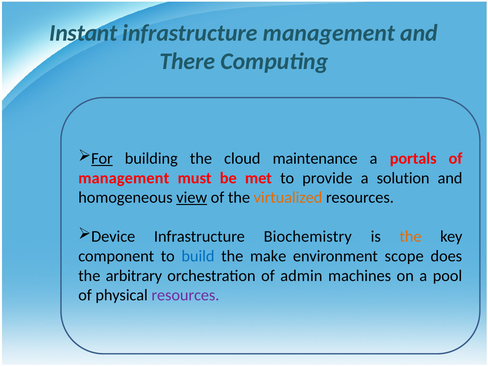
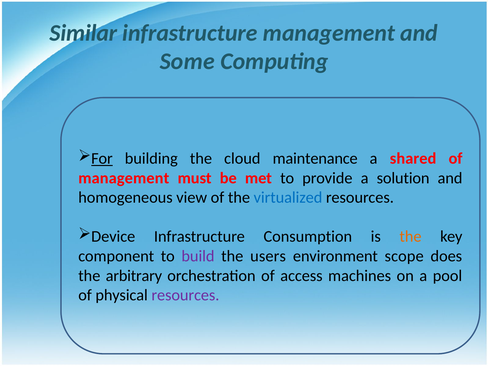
Instant: Instant -> Similar
There: There -> Some
portals: portals -> shared
view underline: present -> none
virtualized colour: orange -> blue
Biochemistry: Biochemistry -> Consumption
build colour: blue -> purple
make: make -> users
admin: admin -> access
